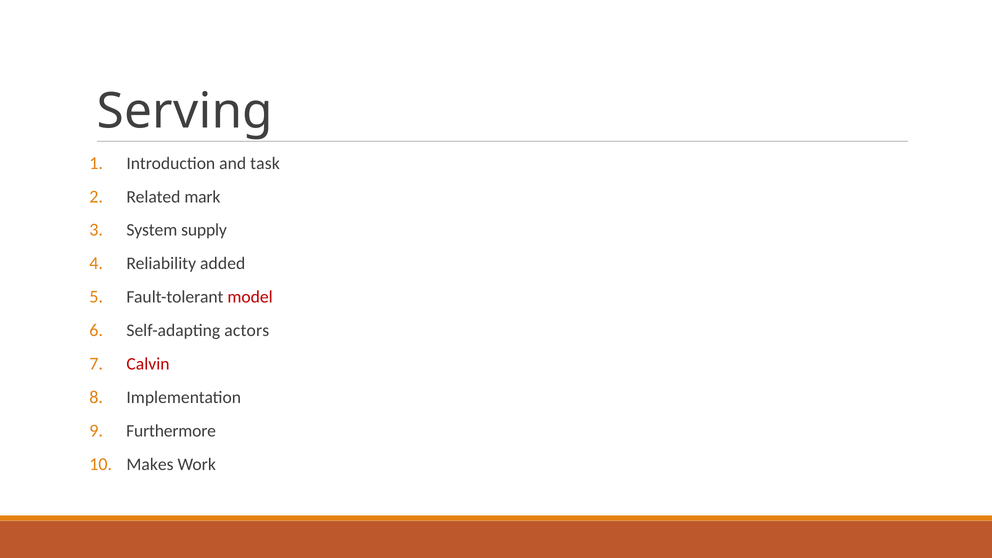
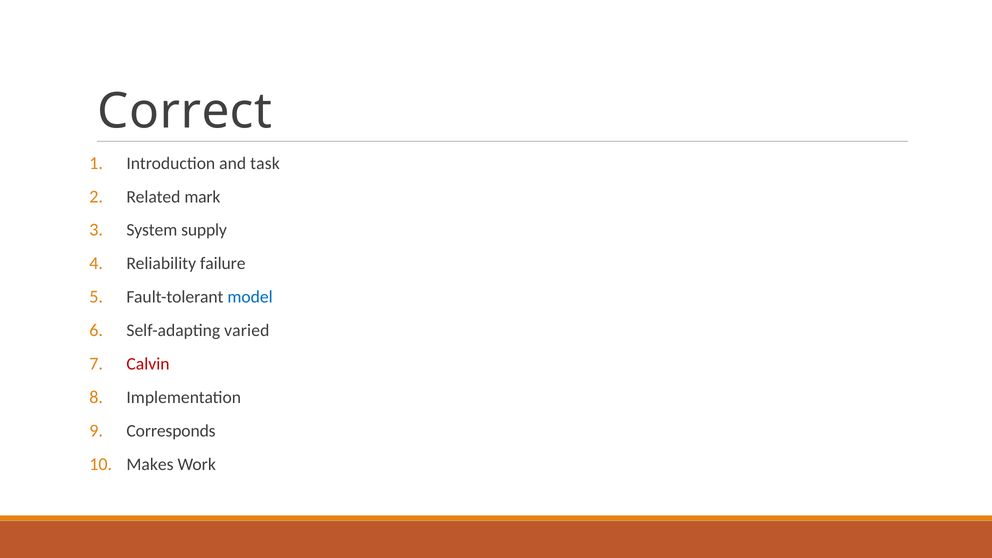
Serving: Serving -> Correct
added: added -> failure
model colour: red -> blue
actors: actors -> varied
Furthermore: Furthermore -> Corresponds
